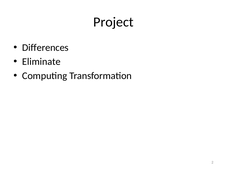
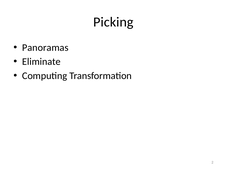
Project: Project -> Picking
Differences: Differences -> Panoramas
